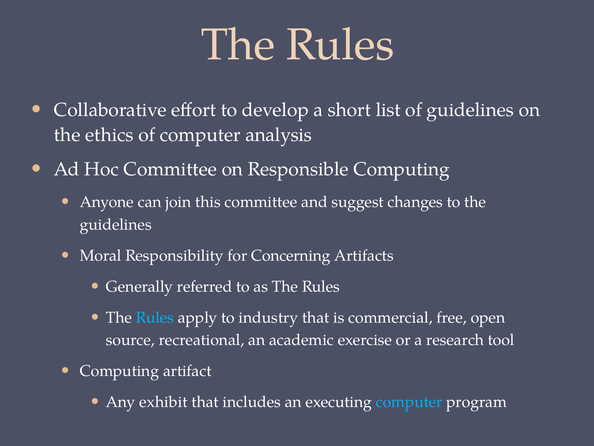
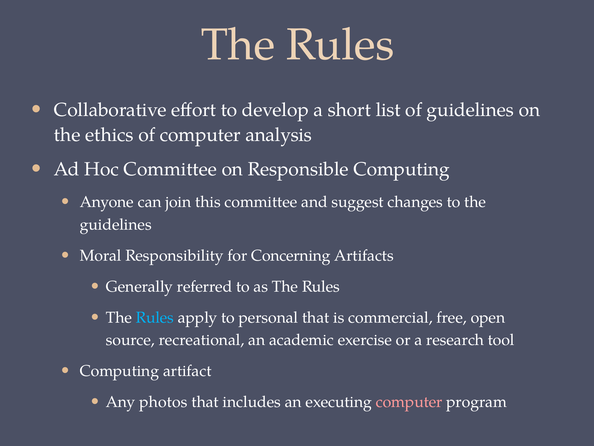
industry: industry -> personal
exhibit: exhibit -> photos
computer at (409, 402) colour: light blue -> pink
